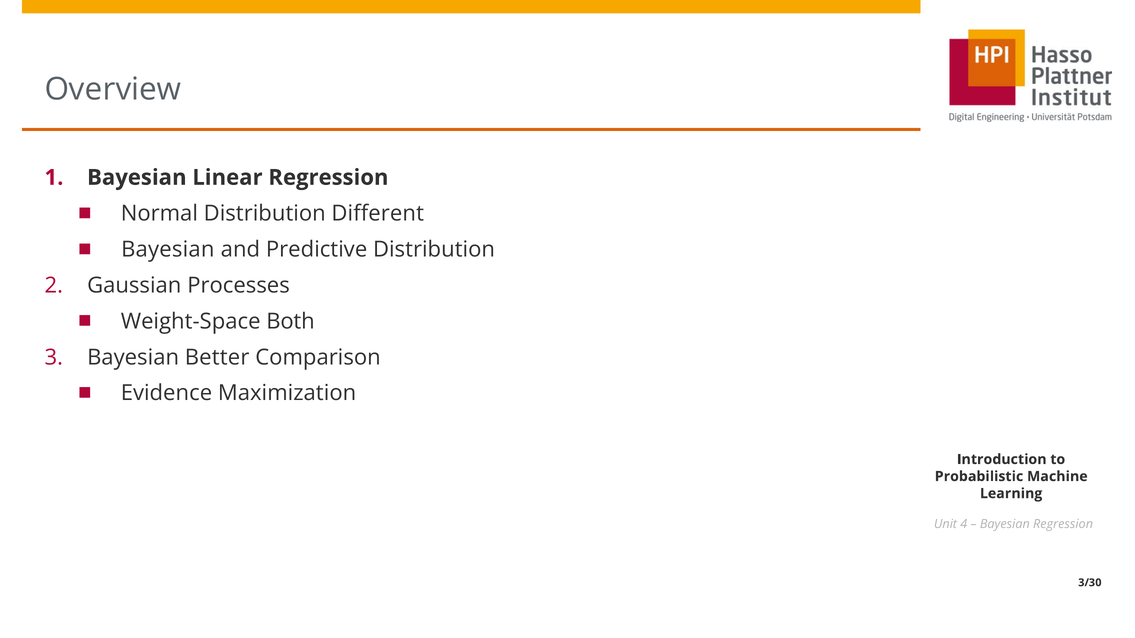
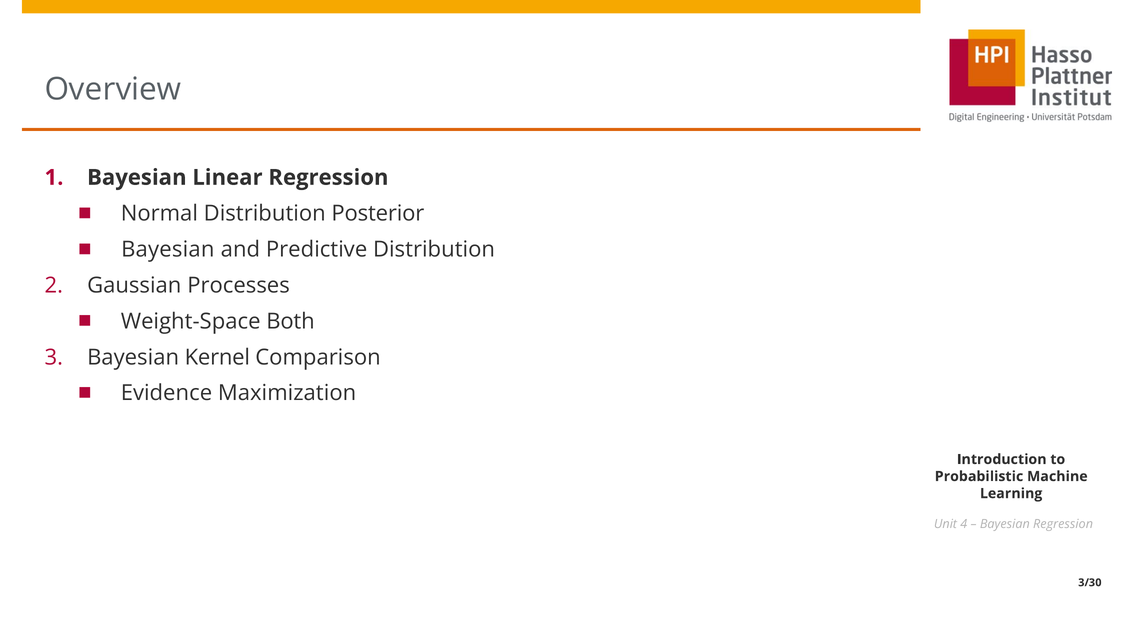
Different: Different -> Posterior
Better: Better -> Kernel
